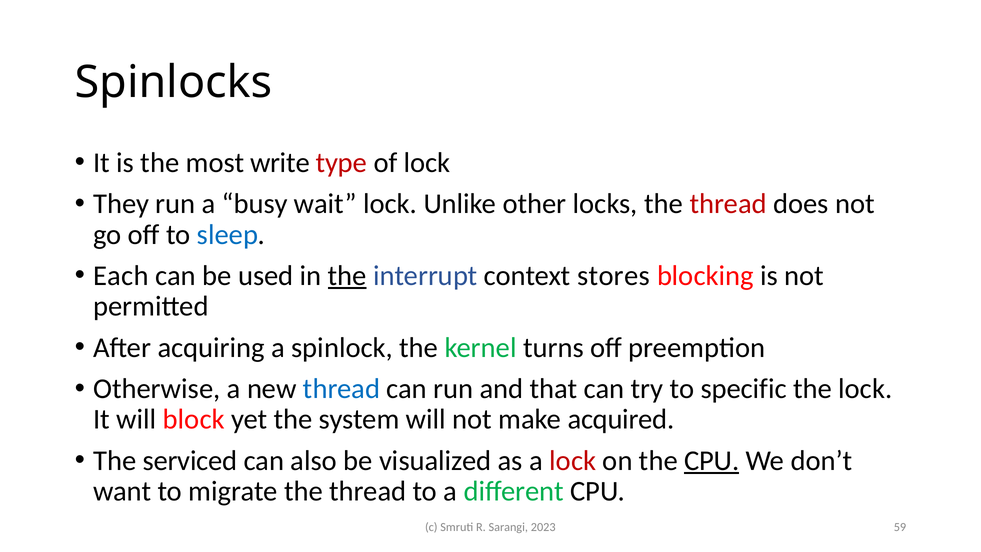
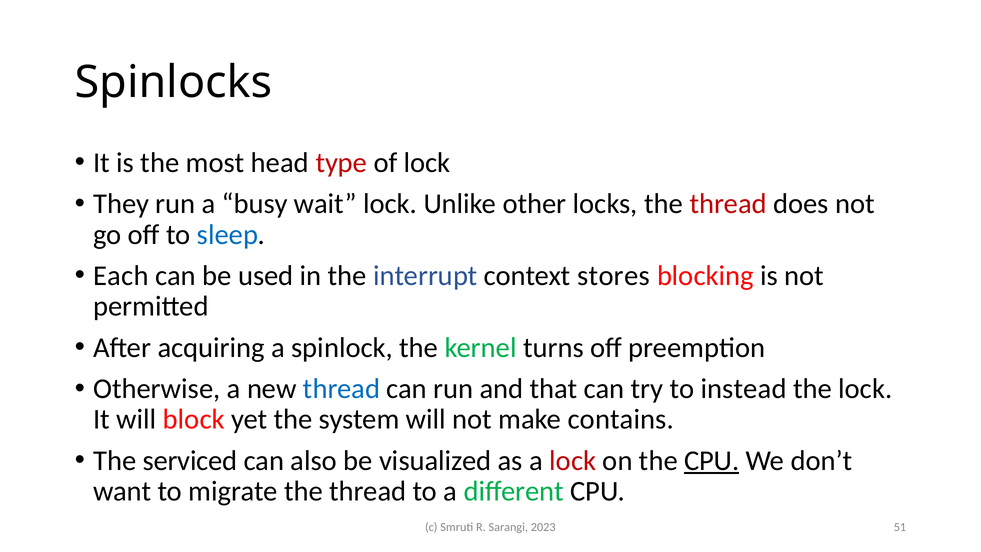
write: write -> head
the at (347, 276) underline: present -> none
specific: specific -> instead
acquired: acquired -> contains
59: 59 -> 51
